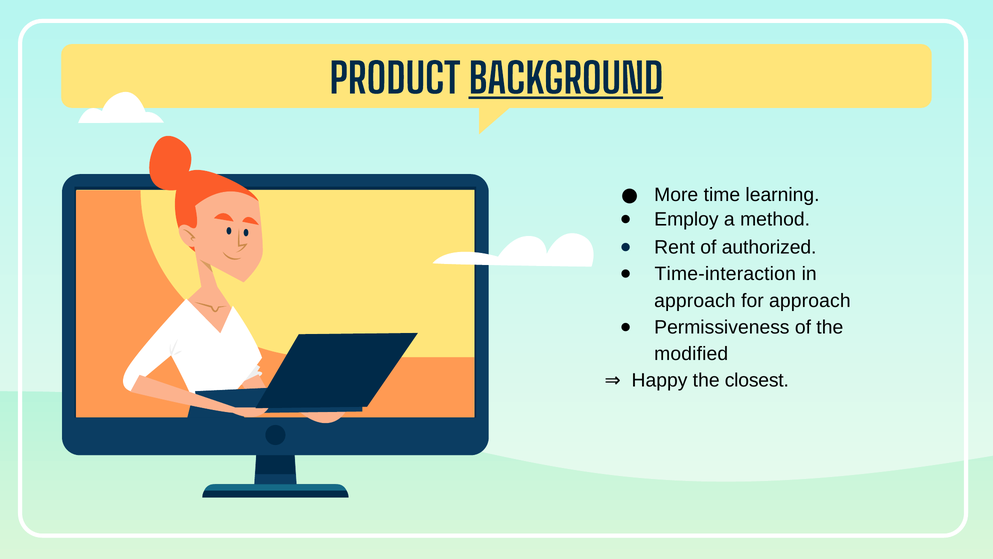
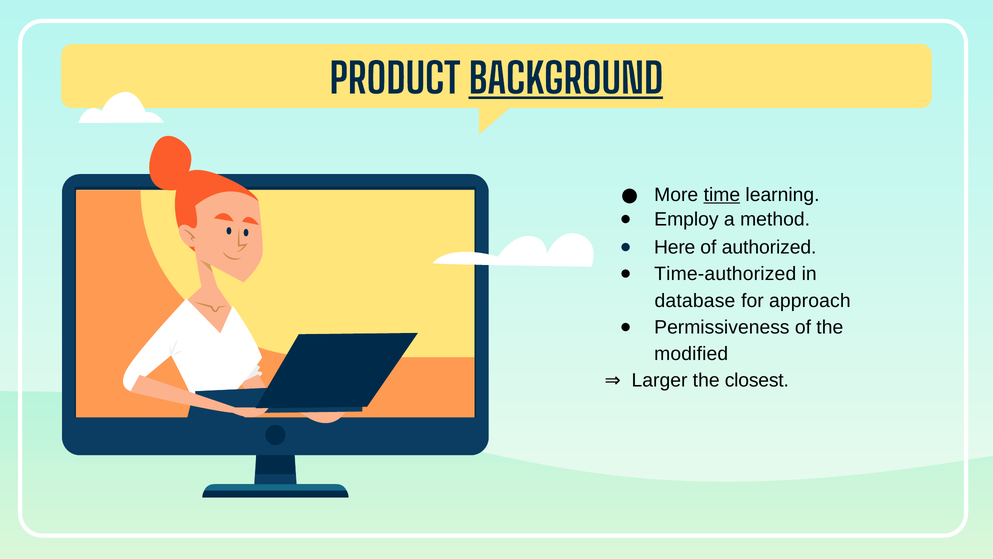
time underline: none -> present
Rent: Rent -> Here
Time-interaction: Time-interaction -> Time-authorized
approach at (695, 300): approach -> database
Happy: Happy -> Larger
